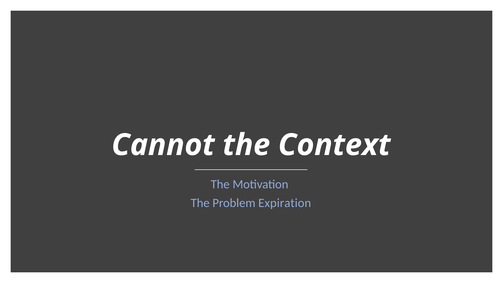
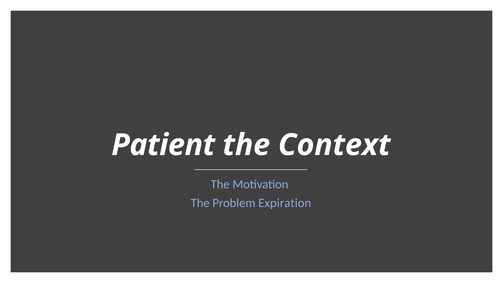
Cannot: Cannot -> Patient
